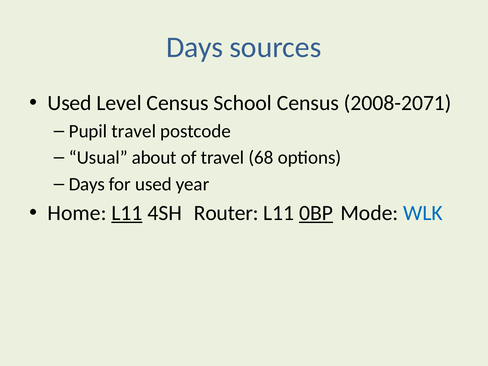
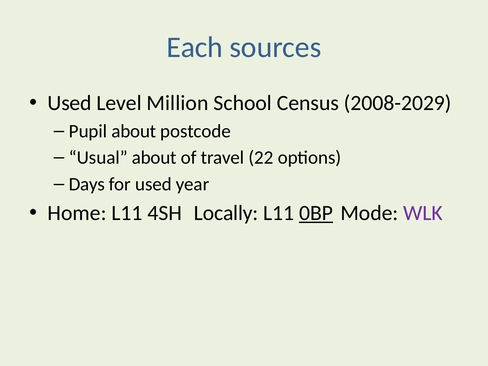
Days at (195, 47): Days -> Each
Level Census: Census -> Million
2008-2071: 2008-2071 -> 2008-2029
Pupil travel: travel -> about
68: 68 -> 22
L11 at (127, 213) underline: present -> none
Router: Router -> Locally
WLK colour: blue -> purple
